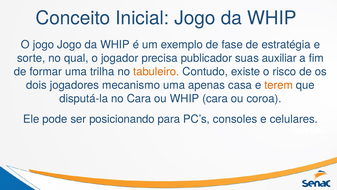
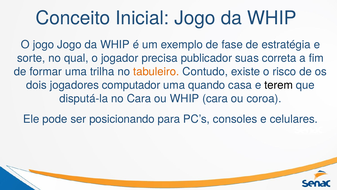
auxiliar: auxiliar -> correta
mecanismo: mecanismo -> computador
apenas: apenas -> quando
terem colour: orange -> black
